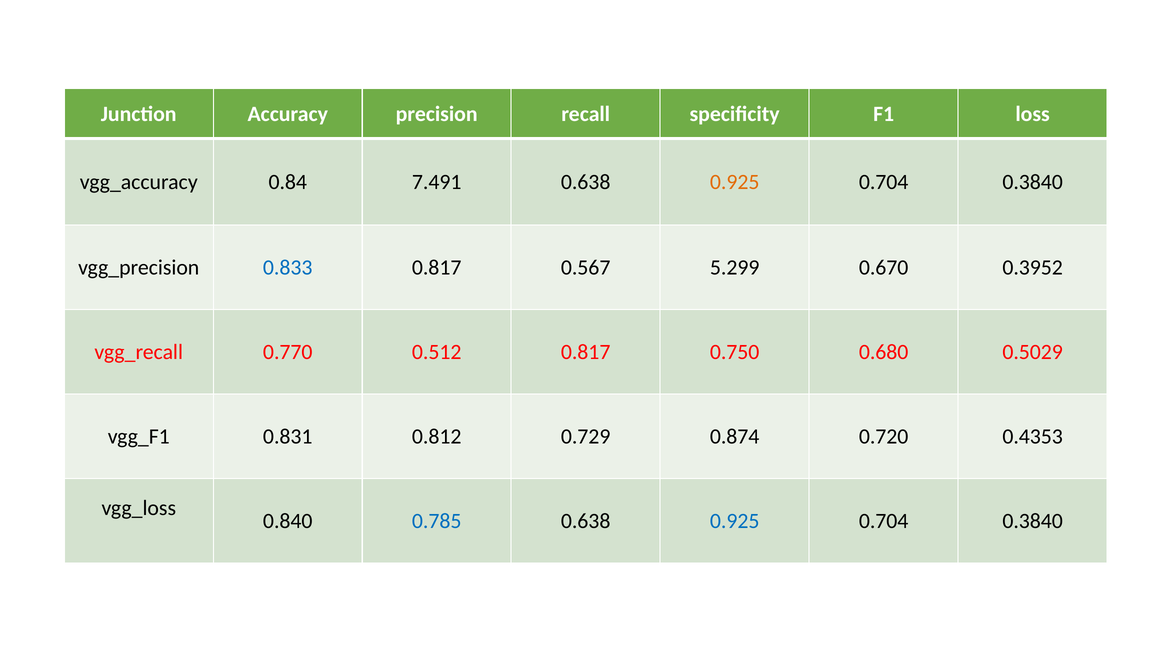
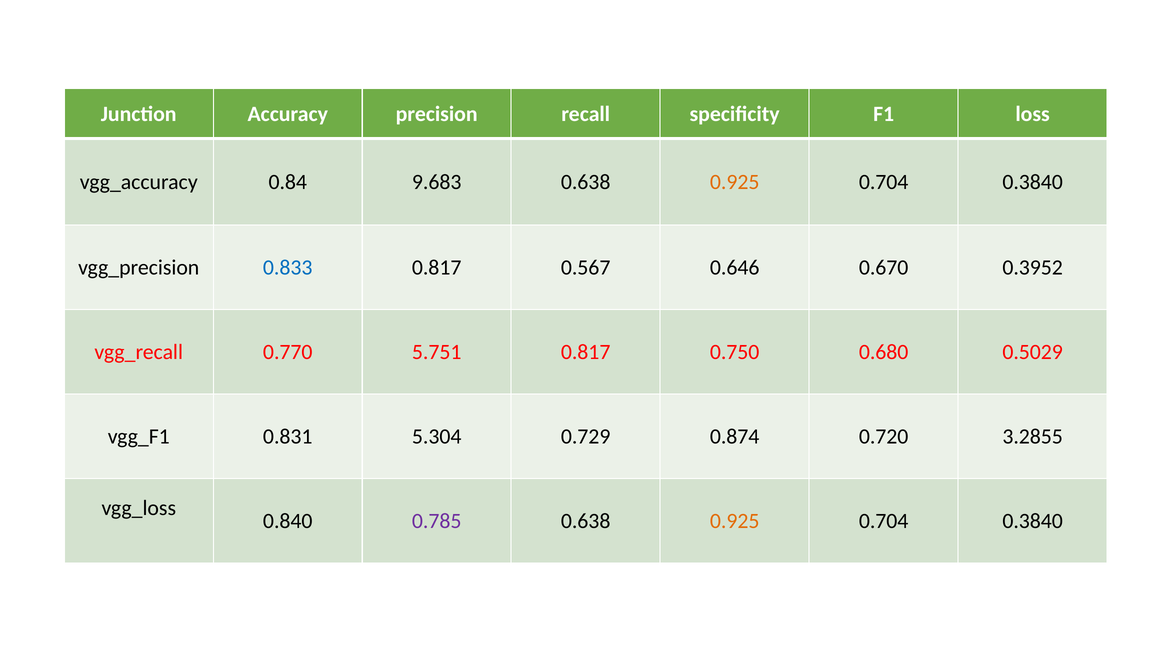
7.491: 7.491 -> 9.683
5.299: 5.299 -> 0.646
0.512: 0.512 -> 5.751
0.812: 0.812 -> 5.304
0.4353: 0.4353 -> 3.2855
0.785 colour: blue -> purple
0.925 at (735, 521) colour: blue -> orange
